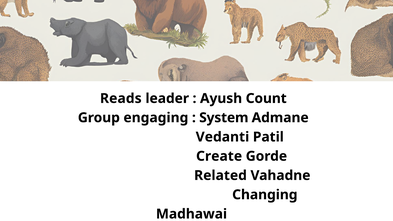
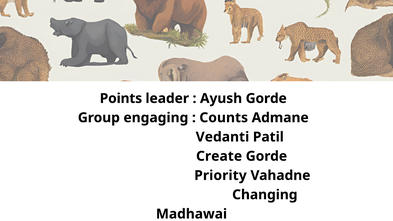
Reads: Reads -> Points
Ayush Count: Count -> Gorde
System: System -> Counts
Related: Related -> Priority
